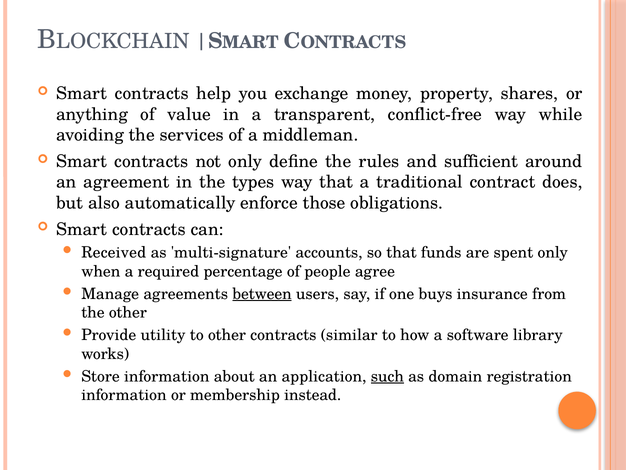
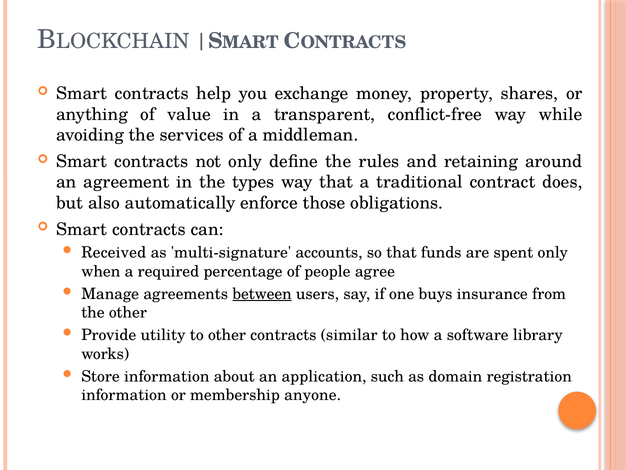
sufficient: sufficient -> retaining
such underline: present -> none
instead: instead -> anyone
